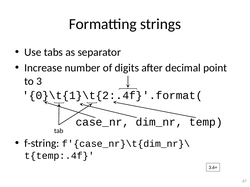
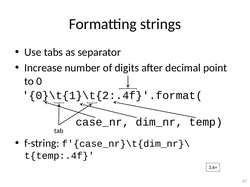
3: 3 -> 0
